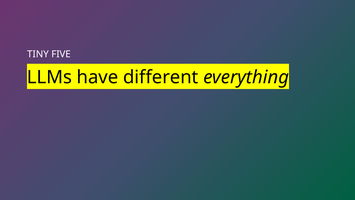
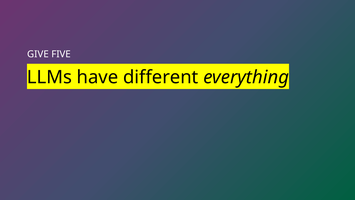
TINY: TINY -> GIVE
